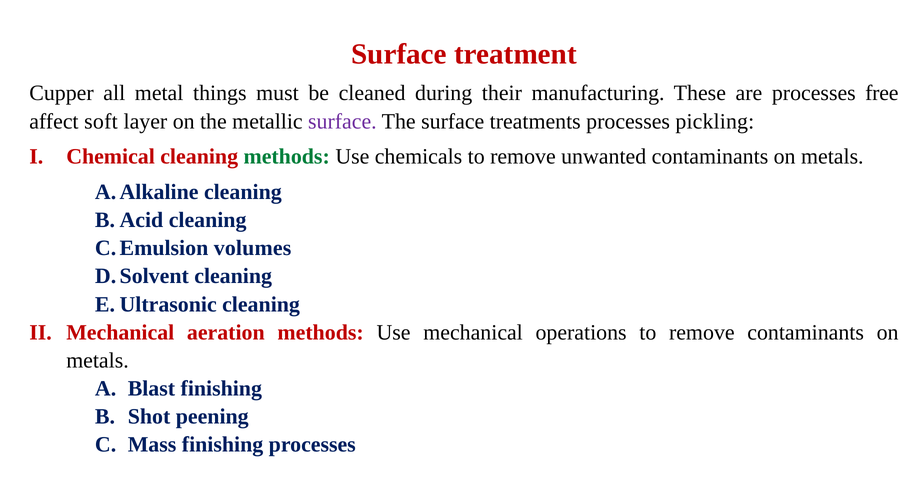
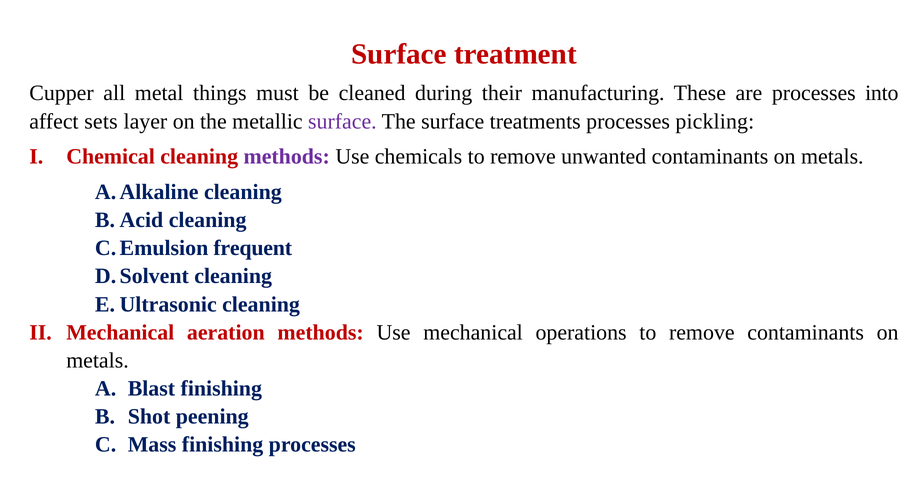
free: free -> into
soft: soft -> sets
methods at (287, 157) colour: green -> purple
volumes: volumes -> frequent
